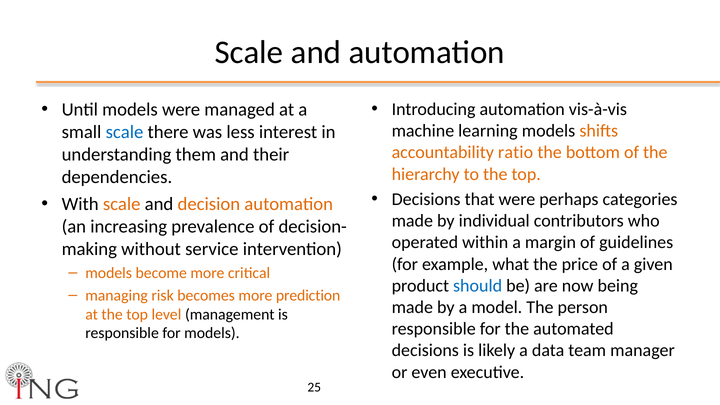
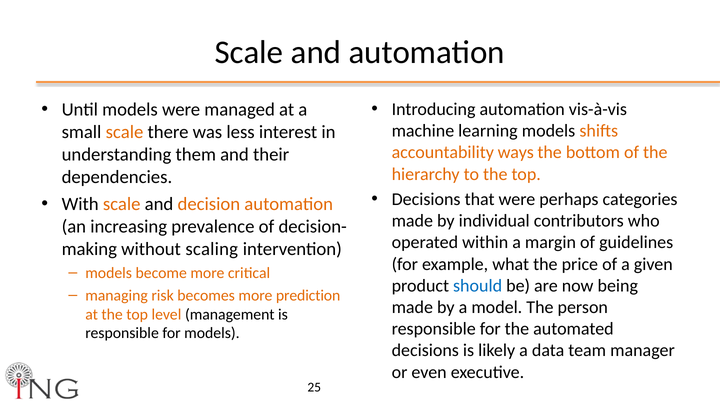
scale at (124, 132) colour: blue -> orange
ratio: ratio -> ways
service: service -> scaling
